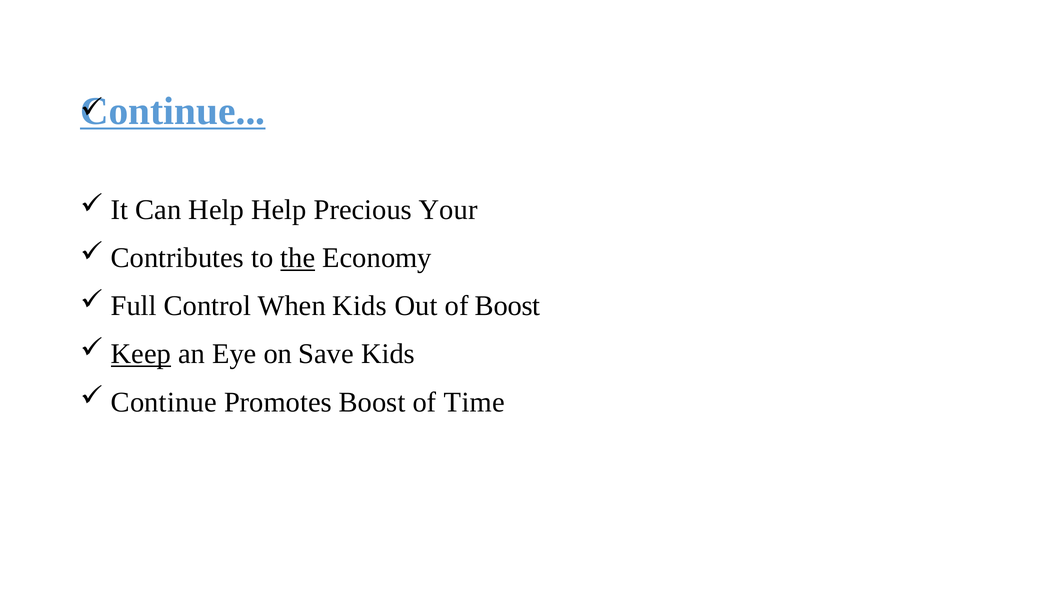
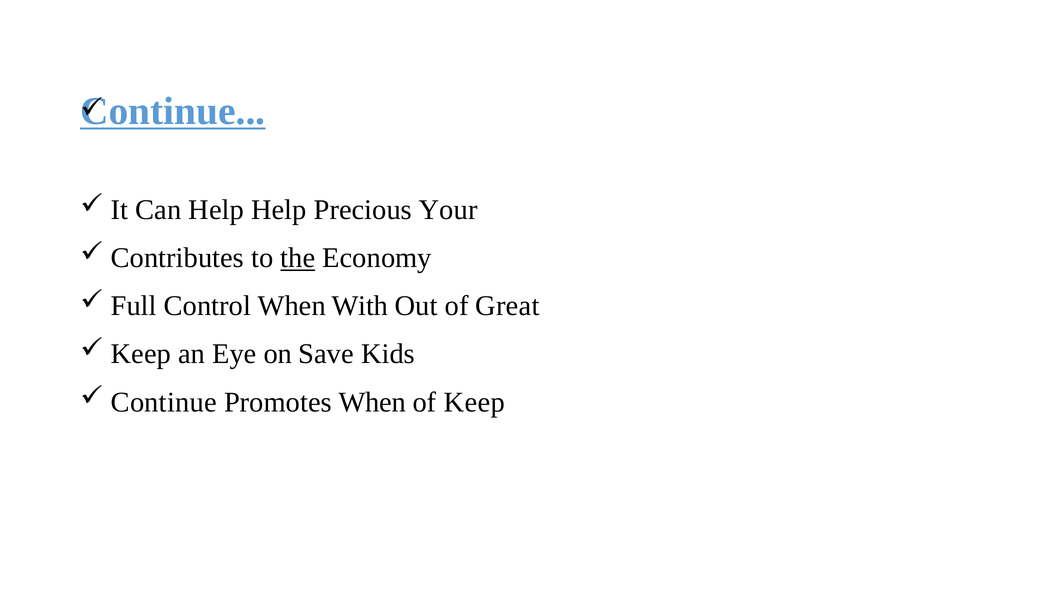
When Kids: Kids -> With
of Boost: Boost -> Great
Keep at (141, 354) underline: present -> none
Promotes Boost: Boost -> When
of Time: Time -> Keep
